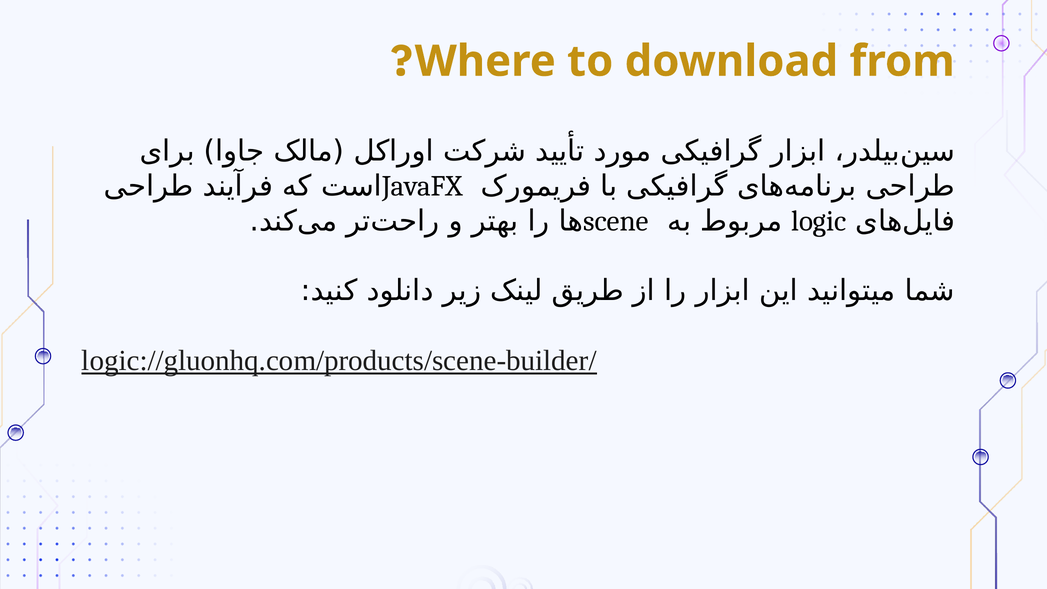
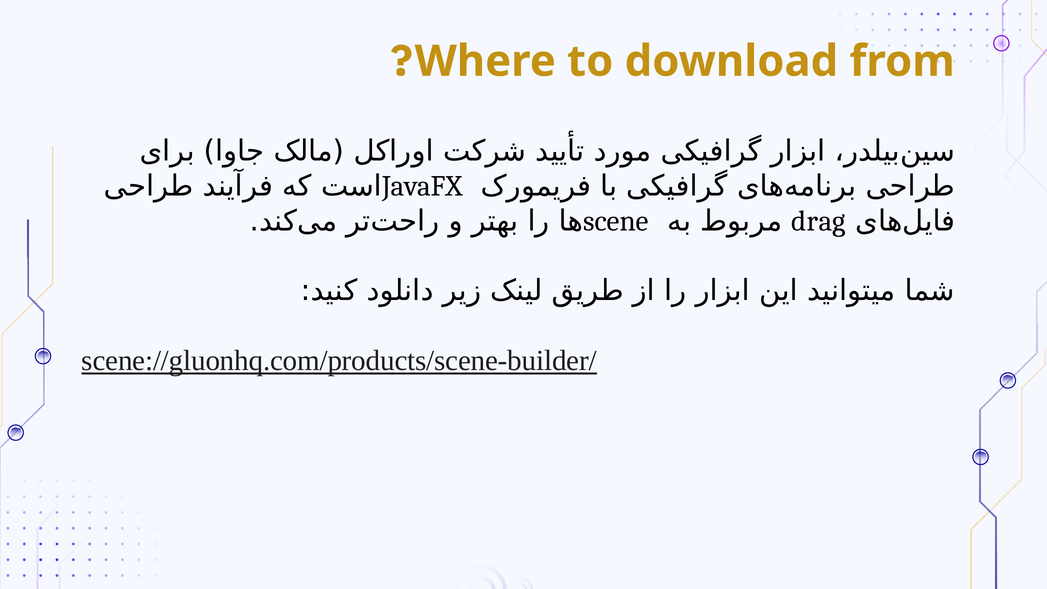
logic: logic -> drag
logic://gluonhq.com/products/scene-builder/: logic://gluonhq.com/products/scene-builder/ -> scene://gluonhq.com/products/scene-builder/
